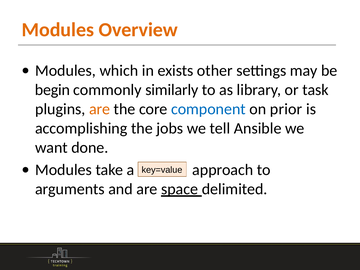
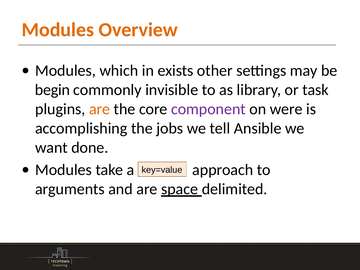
similarly: similarly -> invisible
component colour: blue -> purple
prior: prior -> were
